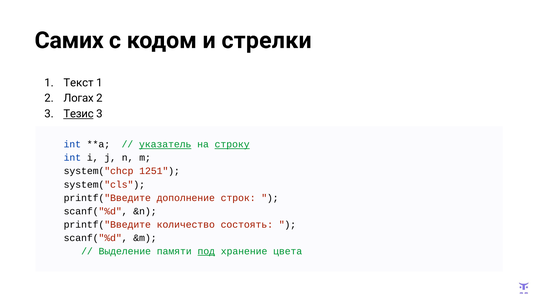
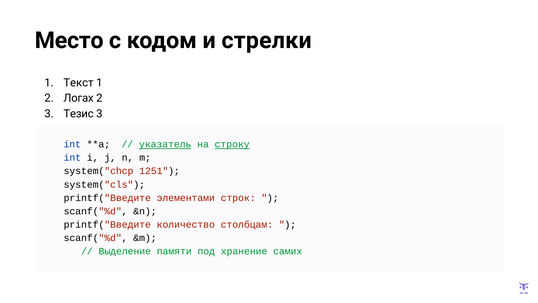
Самих: Самих -> Место
Тезис underline: present -> none
дополнение: дополнение -> элементами
состоять: состоять -> столбцам
под underline: present -> none
цвета: цвета -> самих
